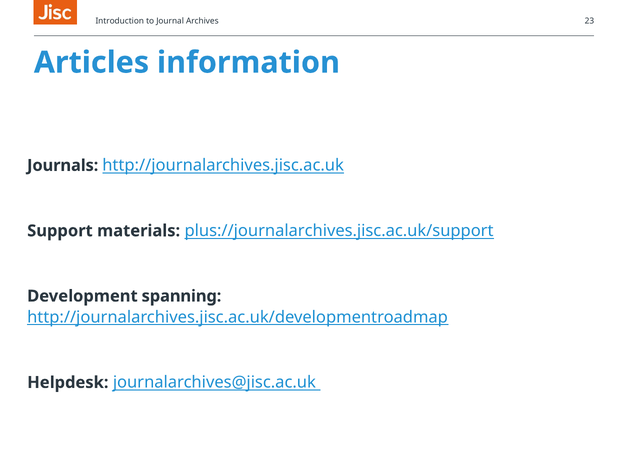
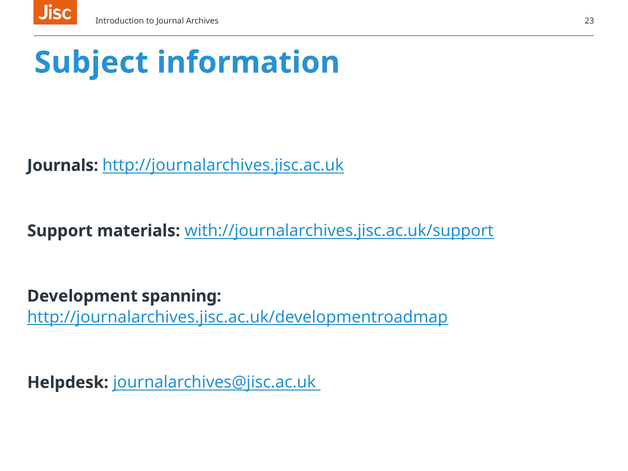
Articles: Articles -> Subject
plus://journalarchives.jisc.ac.uk/support: plus://journalarchives.jisc.ac.uk/support -> with://journalarchives.jisc.ac.uk/support
